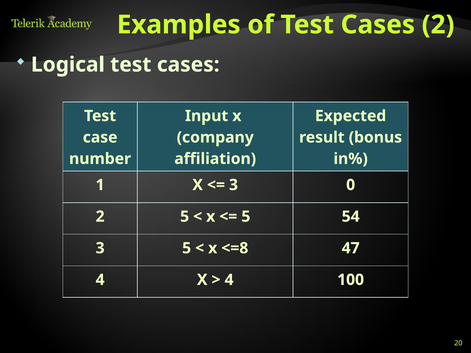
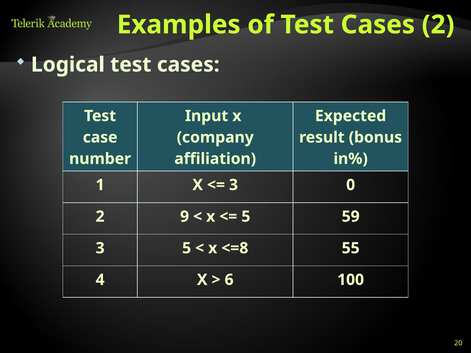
2 5: 5 -> 9
54: 54 -> 59
47: 47 -> 55
4 at (229, 280): 4 -> 6
